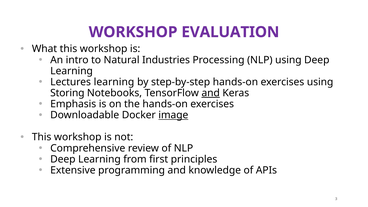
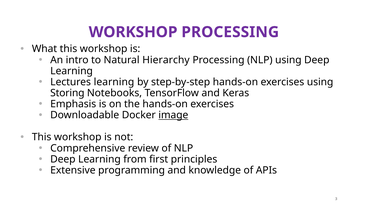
WORKSHOP EVALUATION: EVALUATION -> PROCESSING
Industries: Industries -> Hierarchy
and at (211, 93) underline: present -> none
